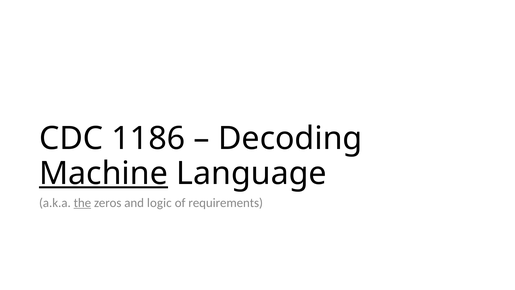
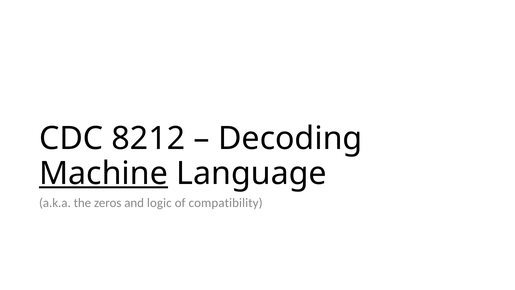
1186: 1186 -> 8212
the underline: present -> none
requirements: requirements -> compatibility
